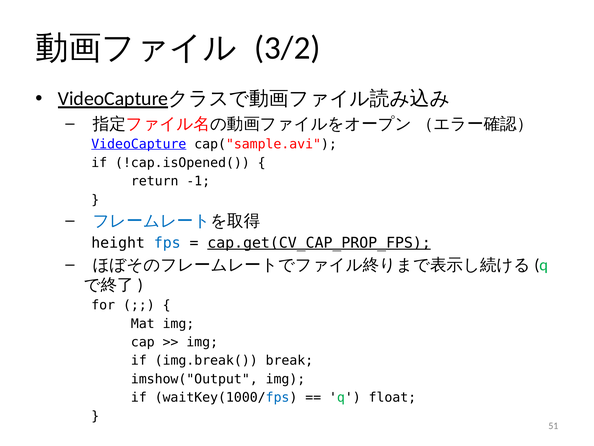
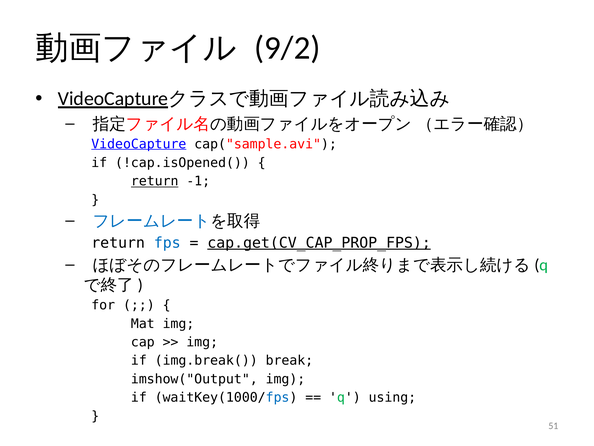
3/2: 3/2 -> 9/2
return at (155, 181) underline: none -> present
height at (118, 243): height -> return
float: float -> using
